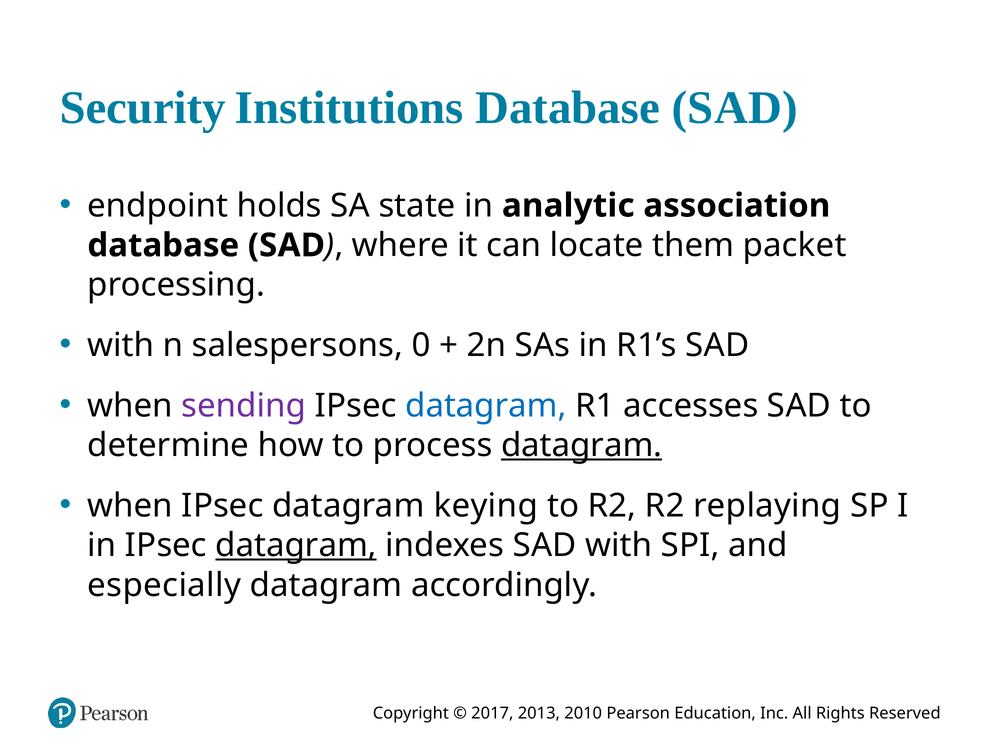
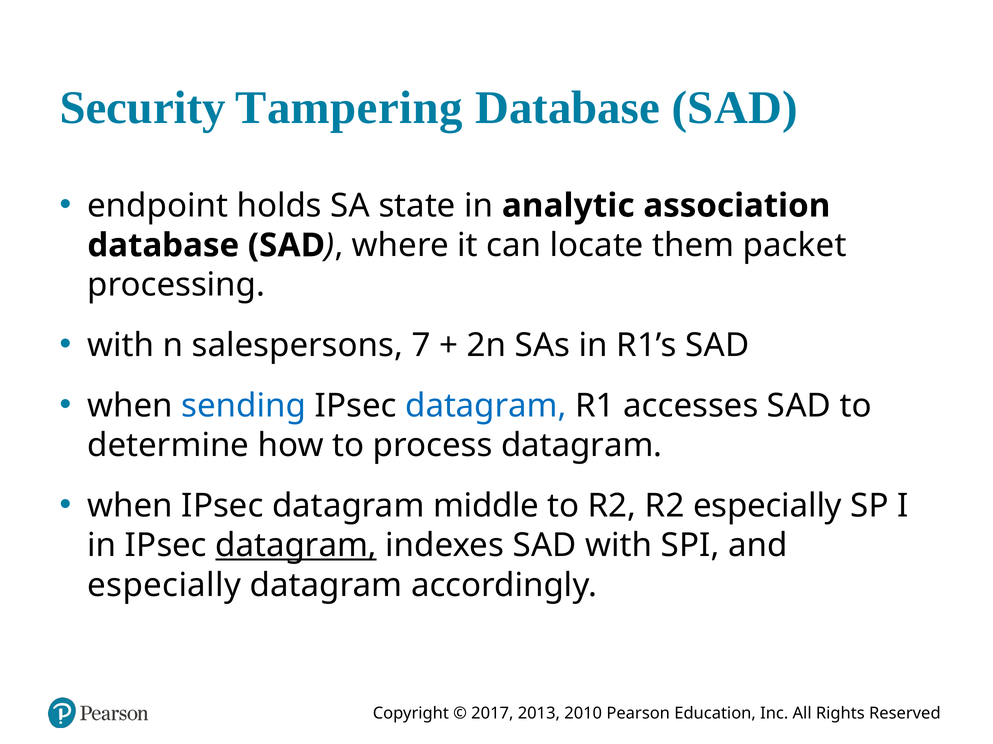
Institutions: Institutions -> Tampering
0: 0 -> 7
sending colour: purple -> blue
datagram at (582, 446) underline: present -> none
keying: keying -> middle
R2 replaying: replaying -> especially
